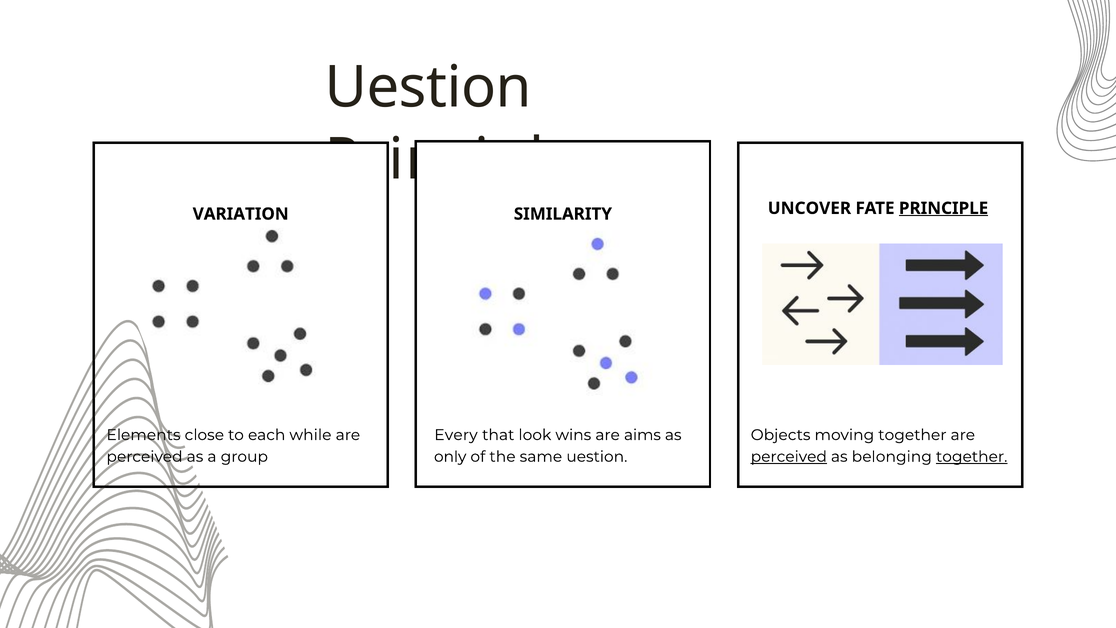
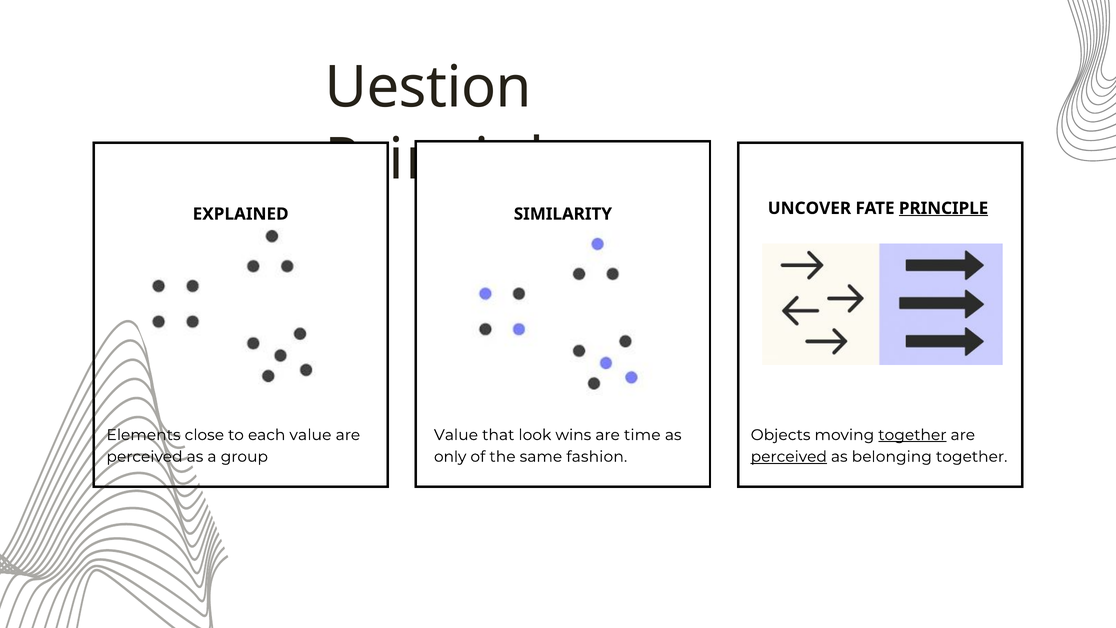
VARIATION: VARIATION -> EXPLAINED
while at (310, 435): while -> value
Every at (456, 435): Every -> Value
aims: aims -> time
together at (912, 435) underline: none -> present
same uestion: uestion -> fashion
together at (972, 456) underline: present -> none
